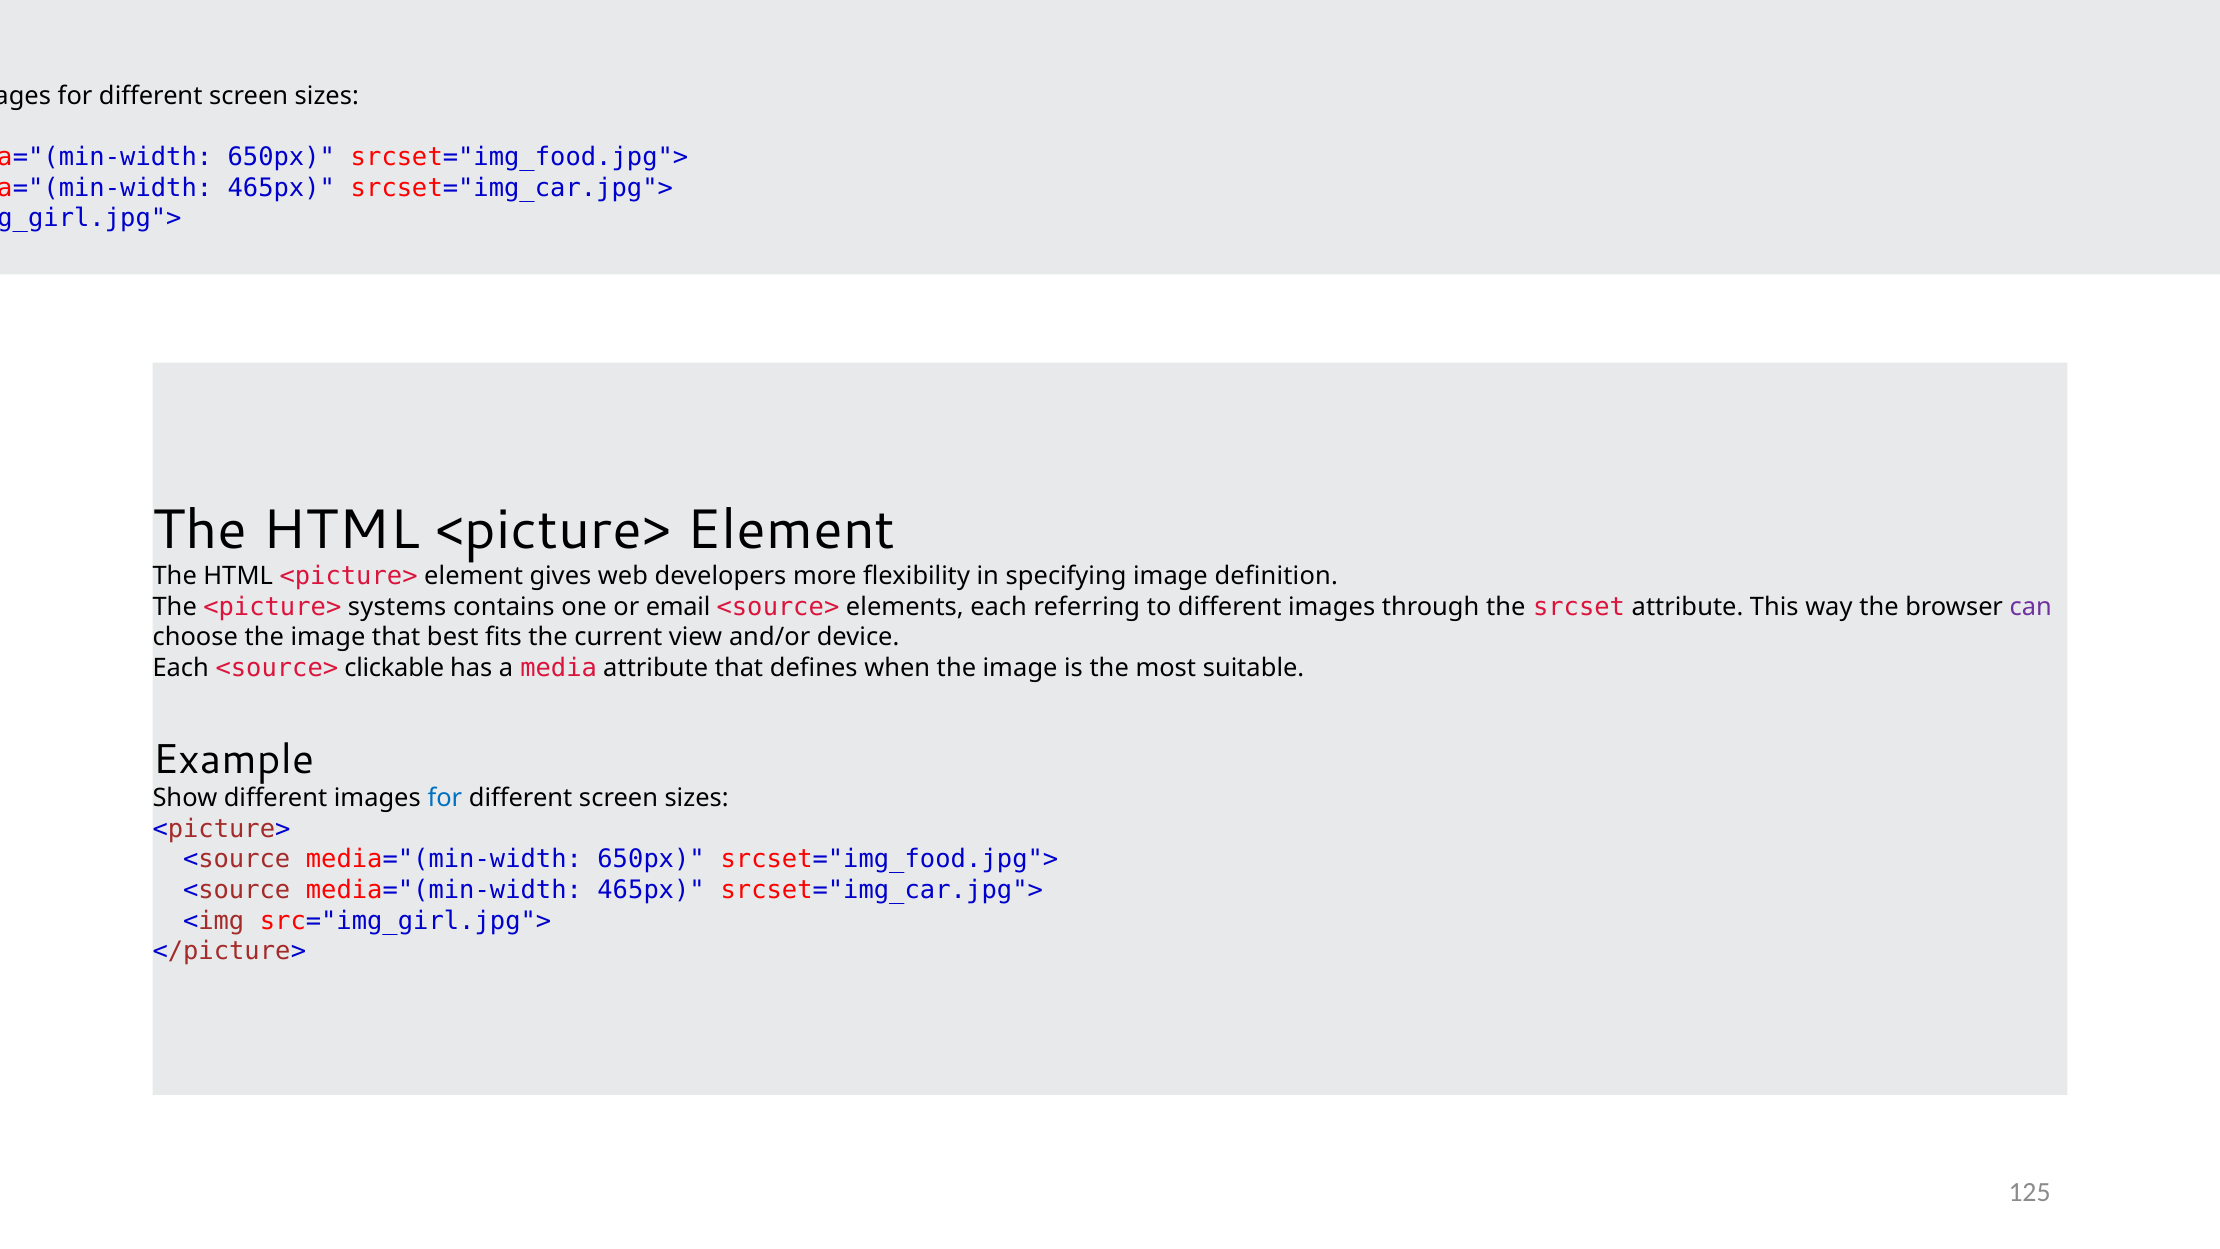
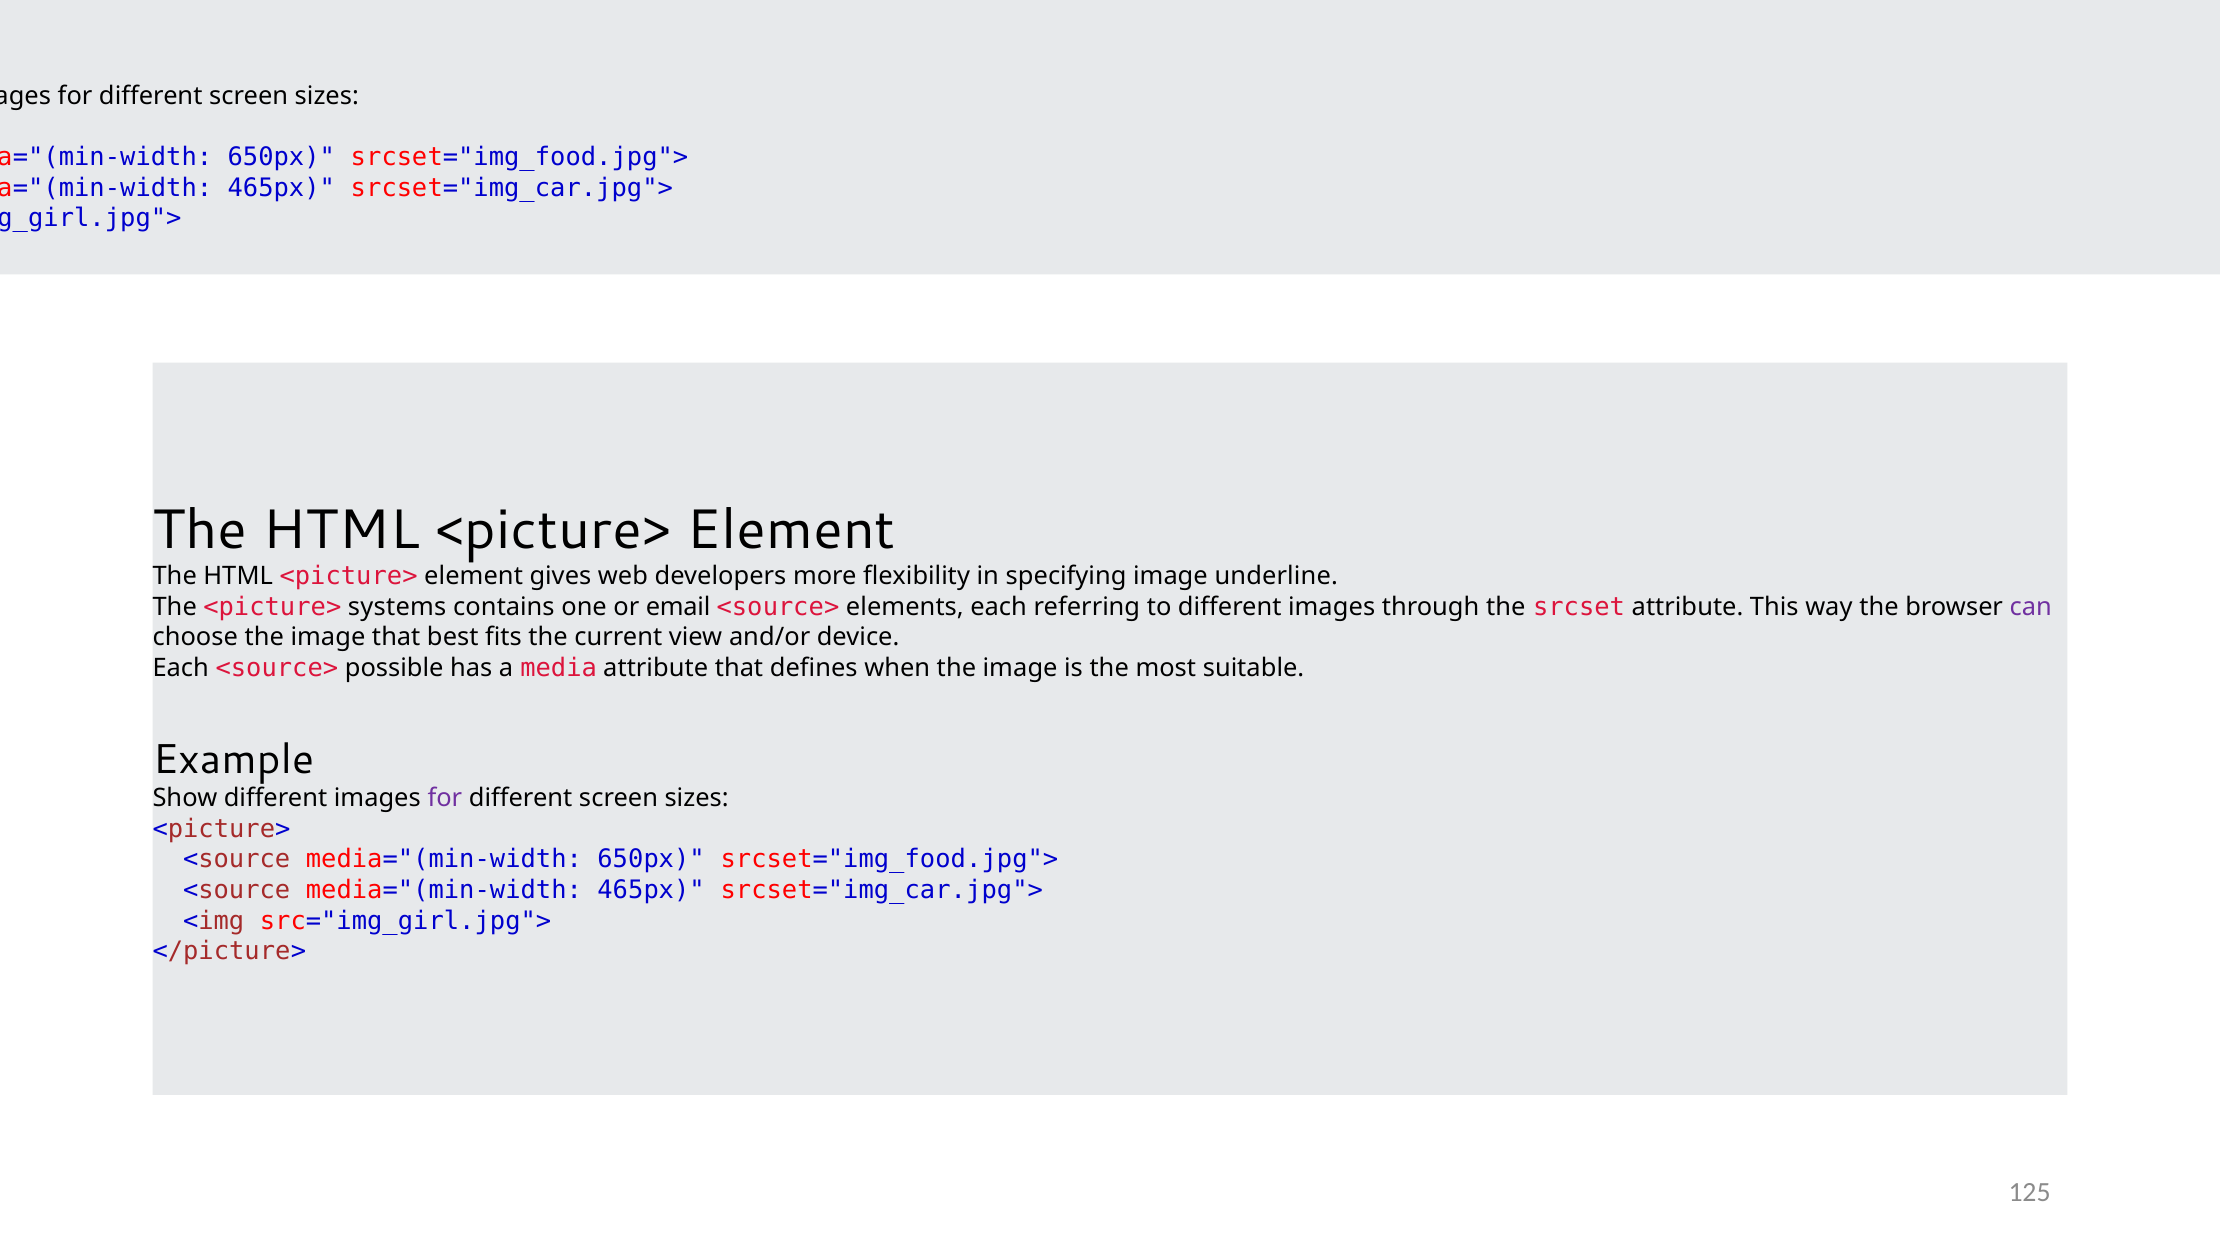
definition: definition -> underline
clickable: clickable -> possible
for at (445, 798) colour: blue -> purple
